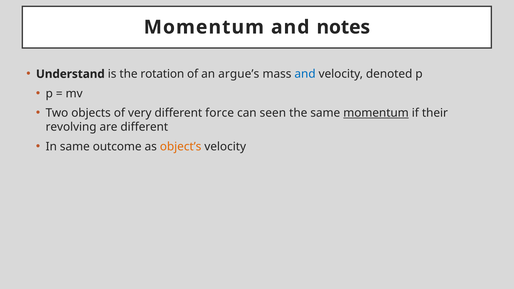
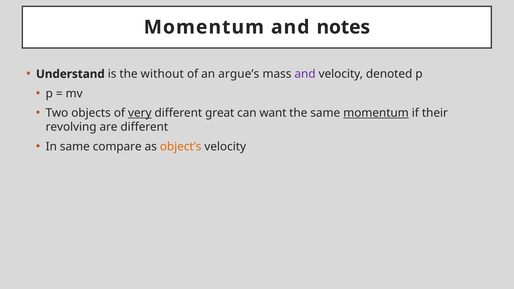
rotation: rotation -> without
and at (305, 74) colour: blue -> purple
very underline: none -> present
force: force -> great
seen: seen -> want
outcome: outcome -> compare
